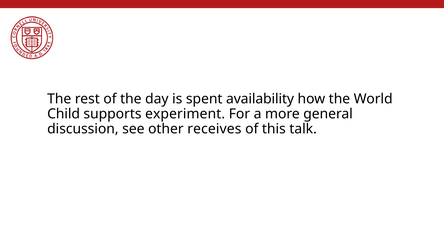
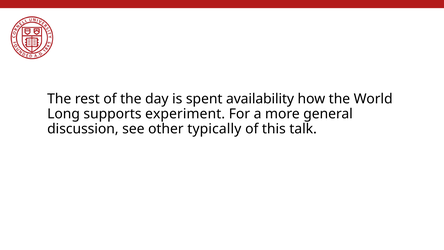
Child: Child -> Long
receives: receives -> typically
